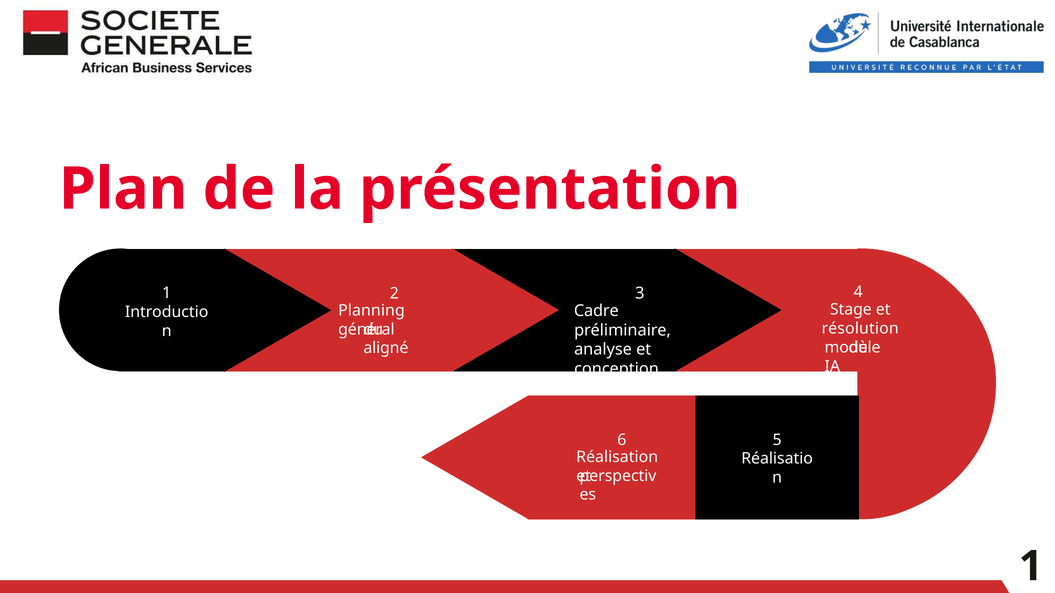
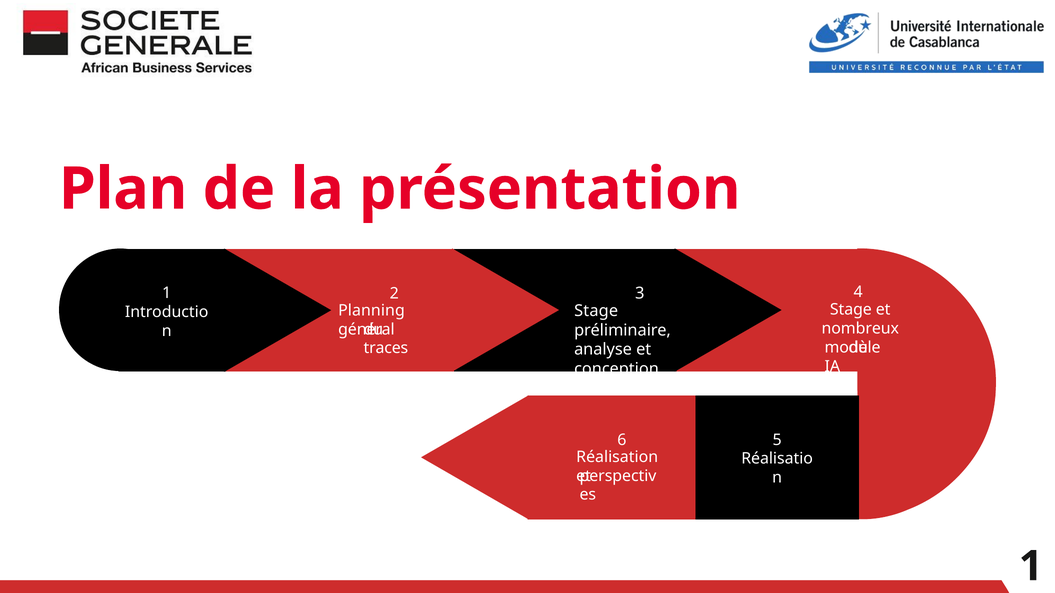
Cadre at (596, 311): Cadre -> Stage
résolution: résolution -> nombreux
aligné: aligné -> traces
